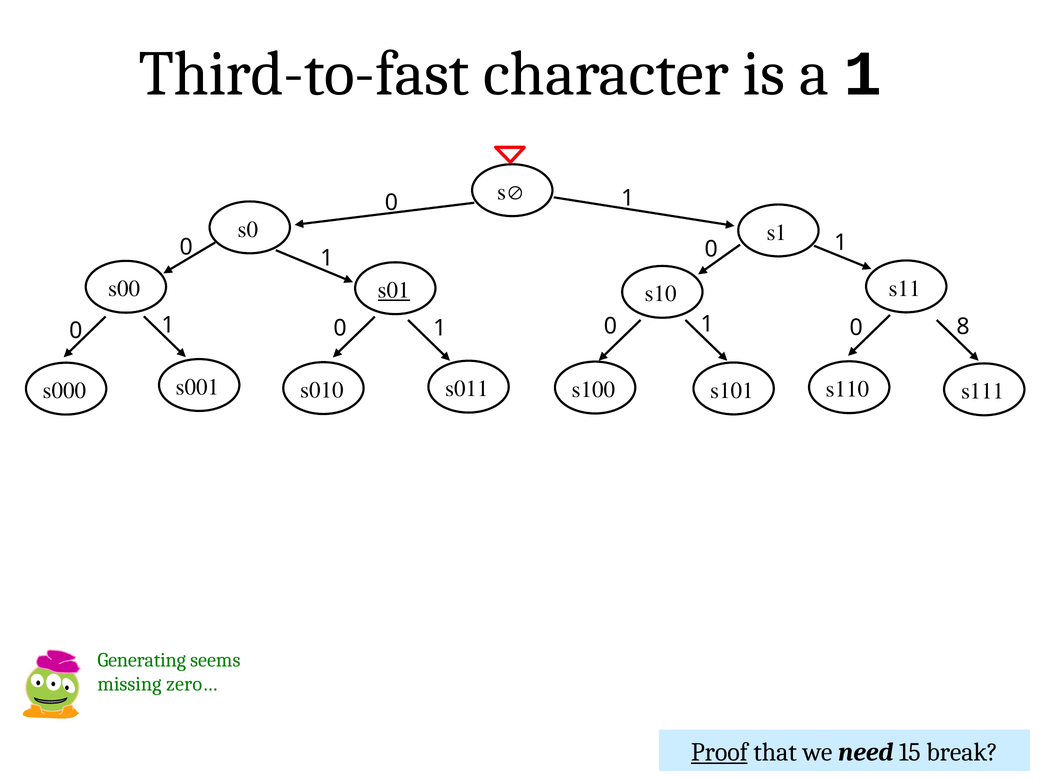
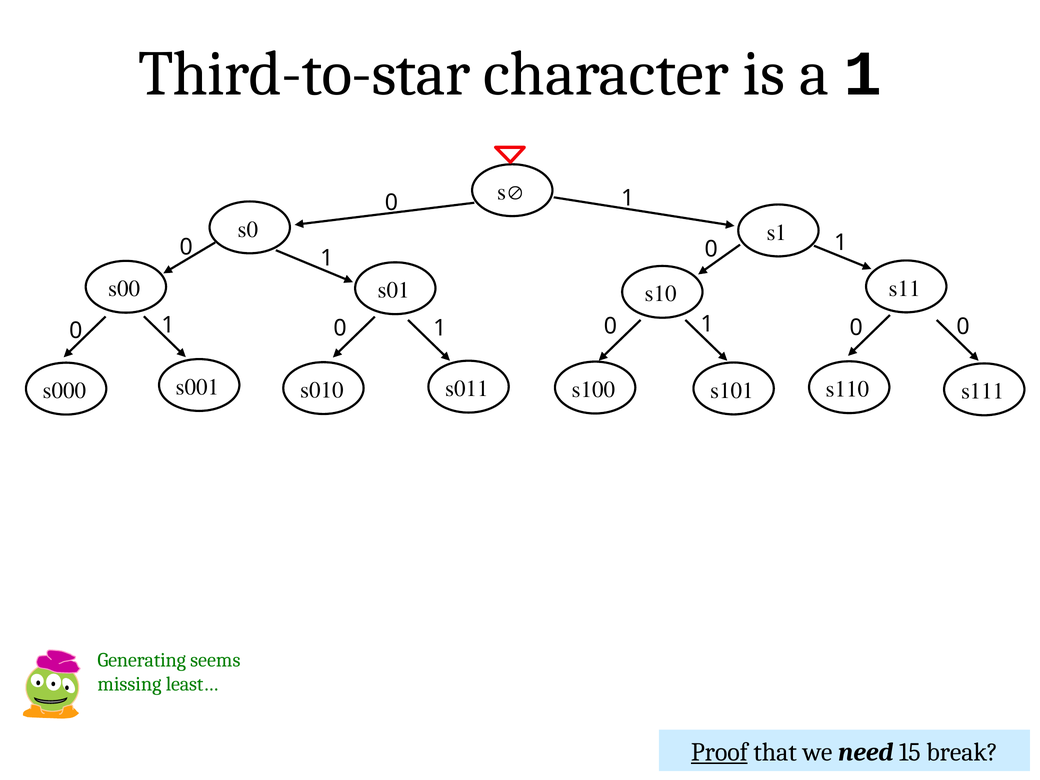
Third-to-fast: Third-to-fast -> Third-to-star
s01 underline: present -> none
8 at (963, 327): 8 -> 0
zero…: zero… -> least…
